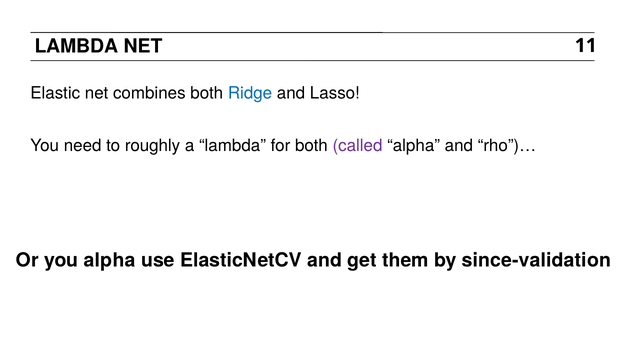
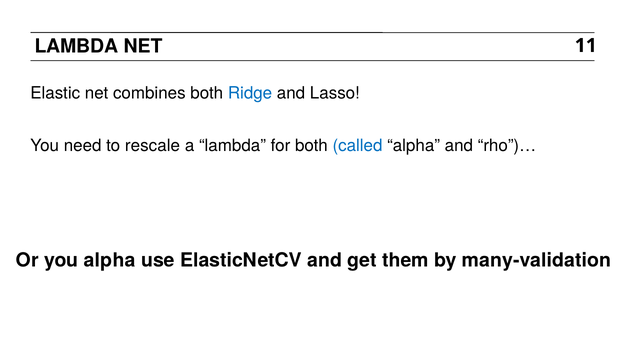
roughly: roughly -> rescale
called colour: purple -> blue
since-validation: since-validation -> many-validation
